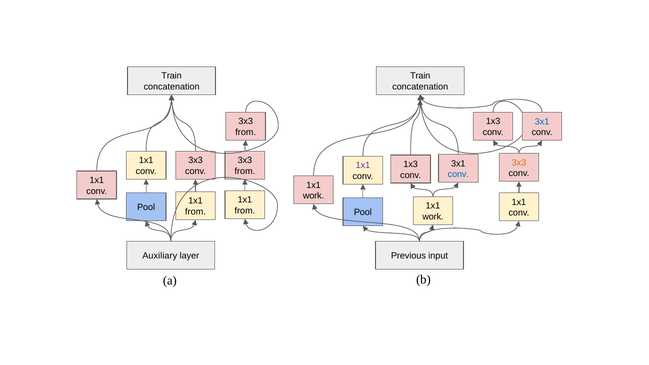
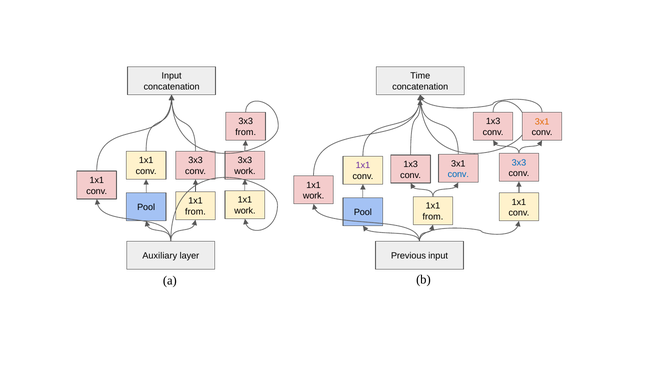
Train at (172, 76): Train -> Input
Train at (420, 76): Train -> Time
3x1 at (542, 122) colour: blue -> orange
3x3 at (519, 163) colour: orange -> blue
from at (245, 171): from -> work
from at (245, 211): from -> work
work at (433, 217): work -> from
